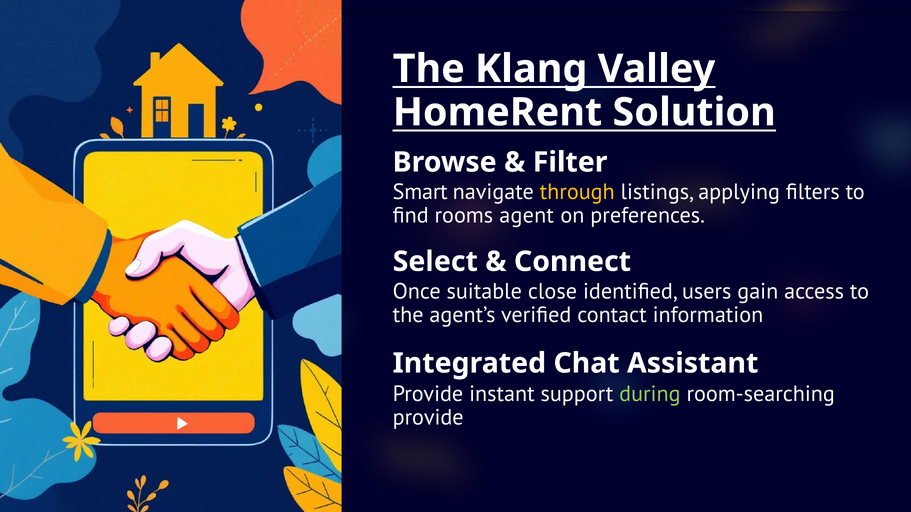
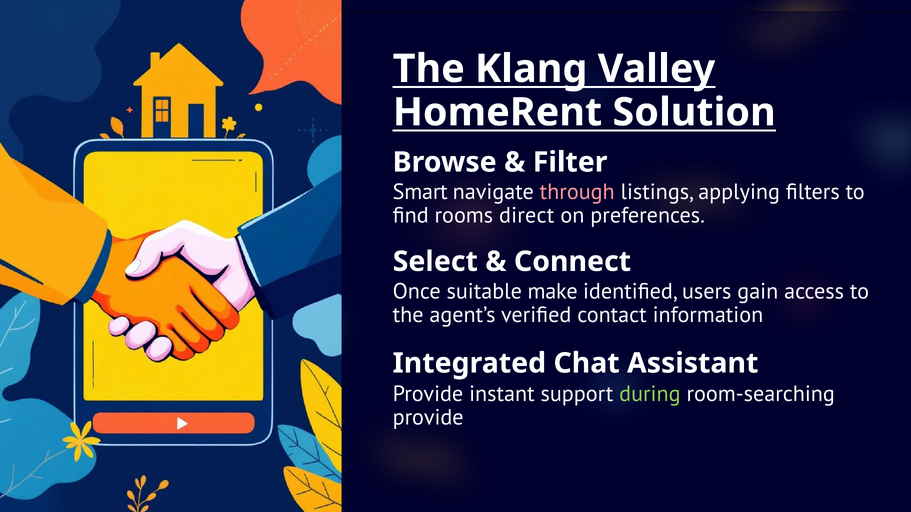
through colour: yellow -> pink
agent: agent -> direct
close: close -> make
